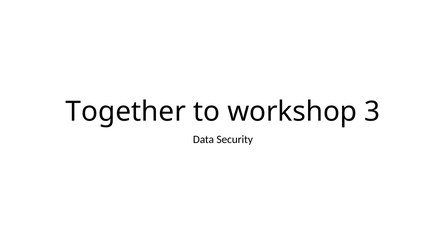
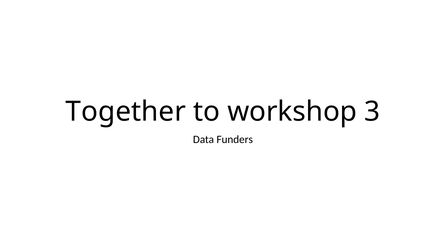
Security: Security -> Funders
